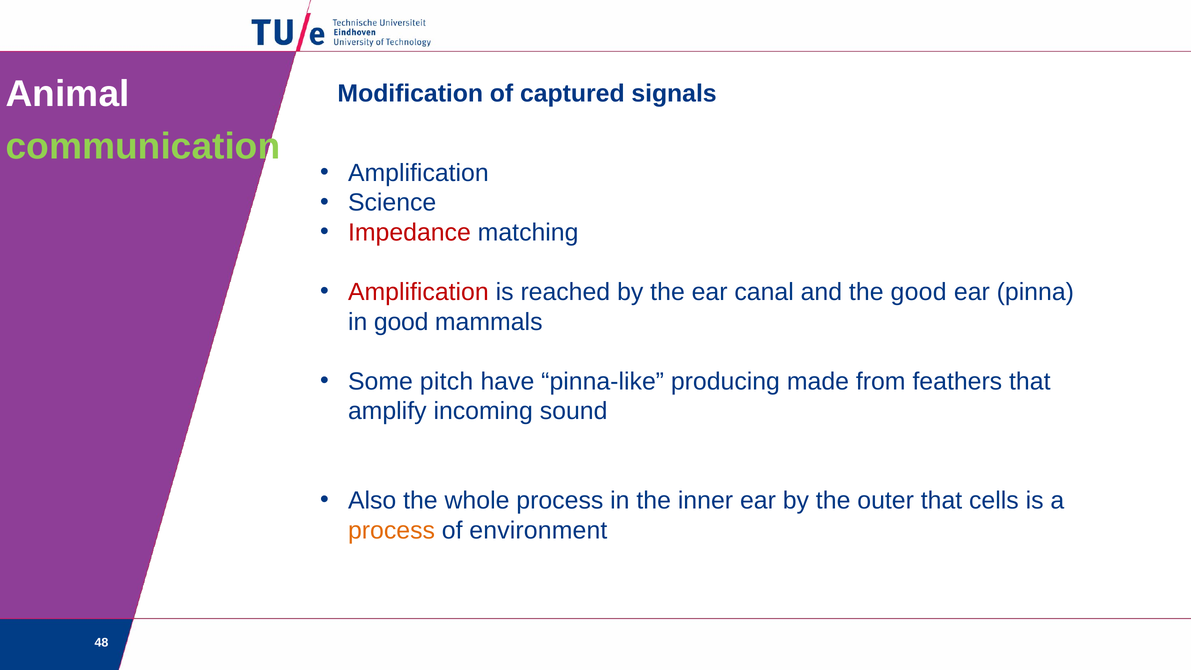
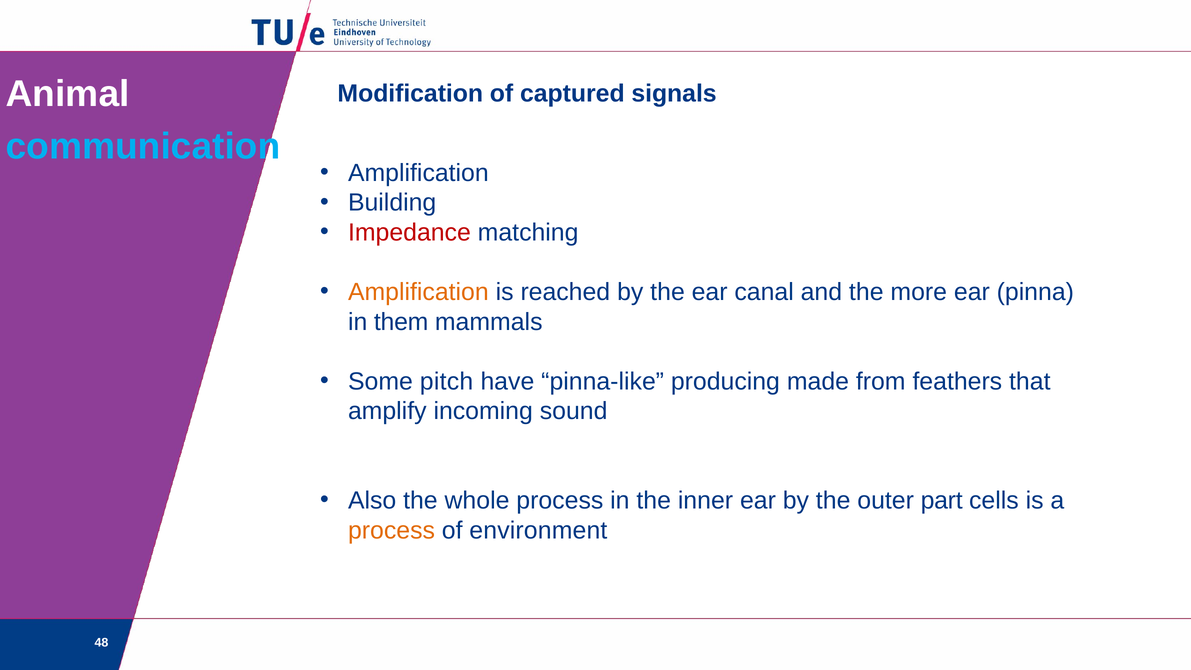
communication colour: light green -> light blue
Science: Science -> Building
Amplification at (418, 292) colour: red -> orange
the good: good -> more
in good: good -> them
outer that: that -> part
